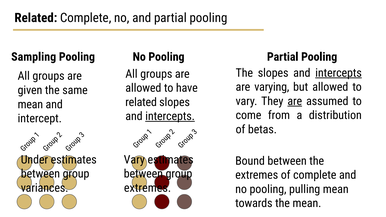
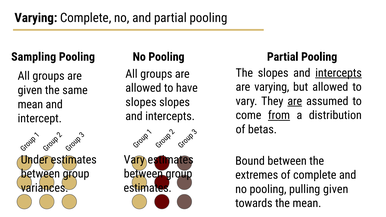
Related at (36, 18): Related -> Varying
related at (141, 102): related -> slopes
from underline: none -> present
intercepts at (170, 116) underline: present -> none
extremes at (148, 188): extremes -> estimates
pulling mean: mean -> given
